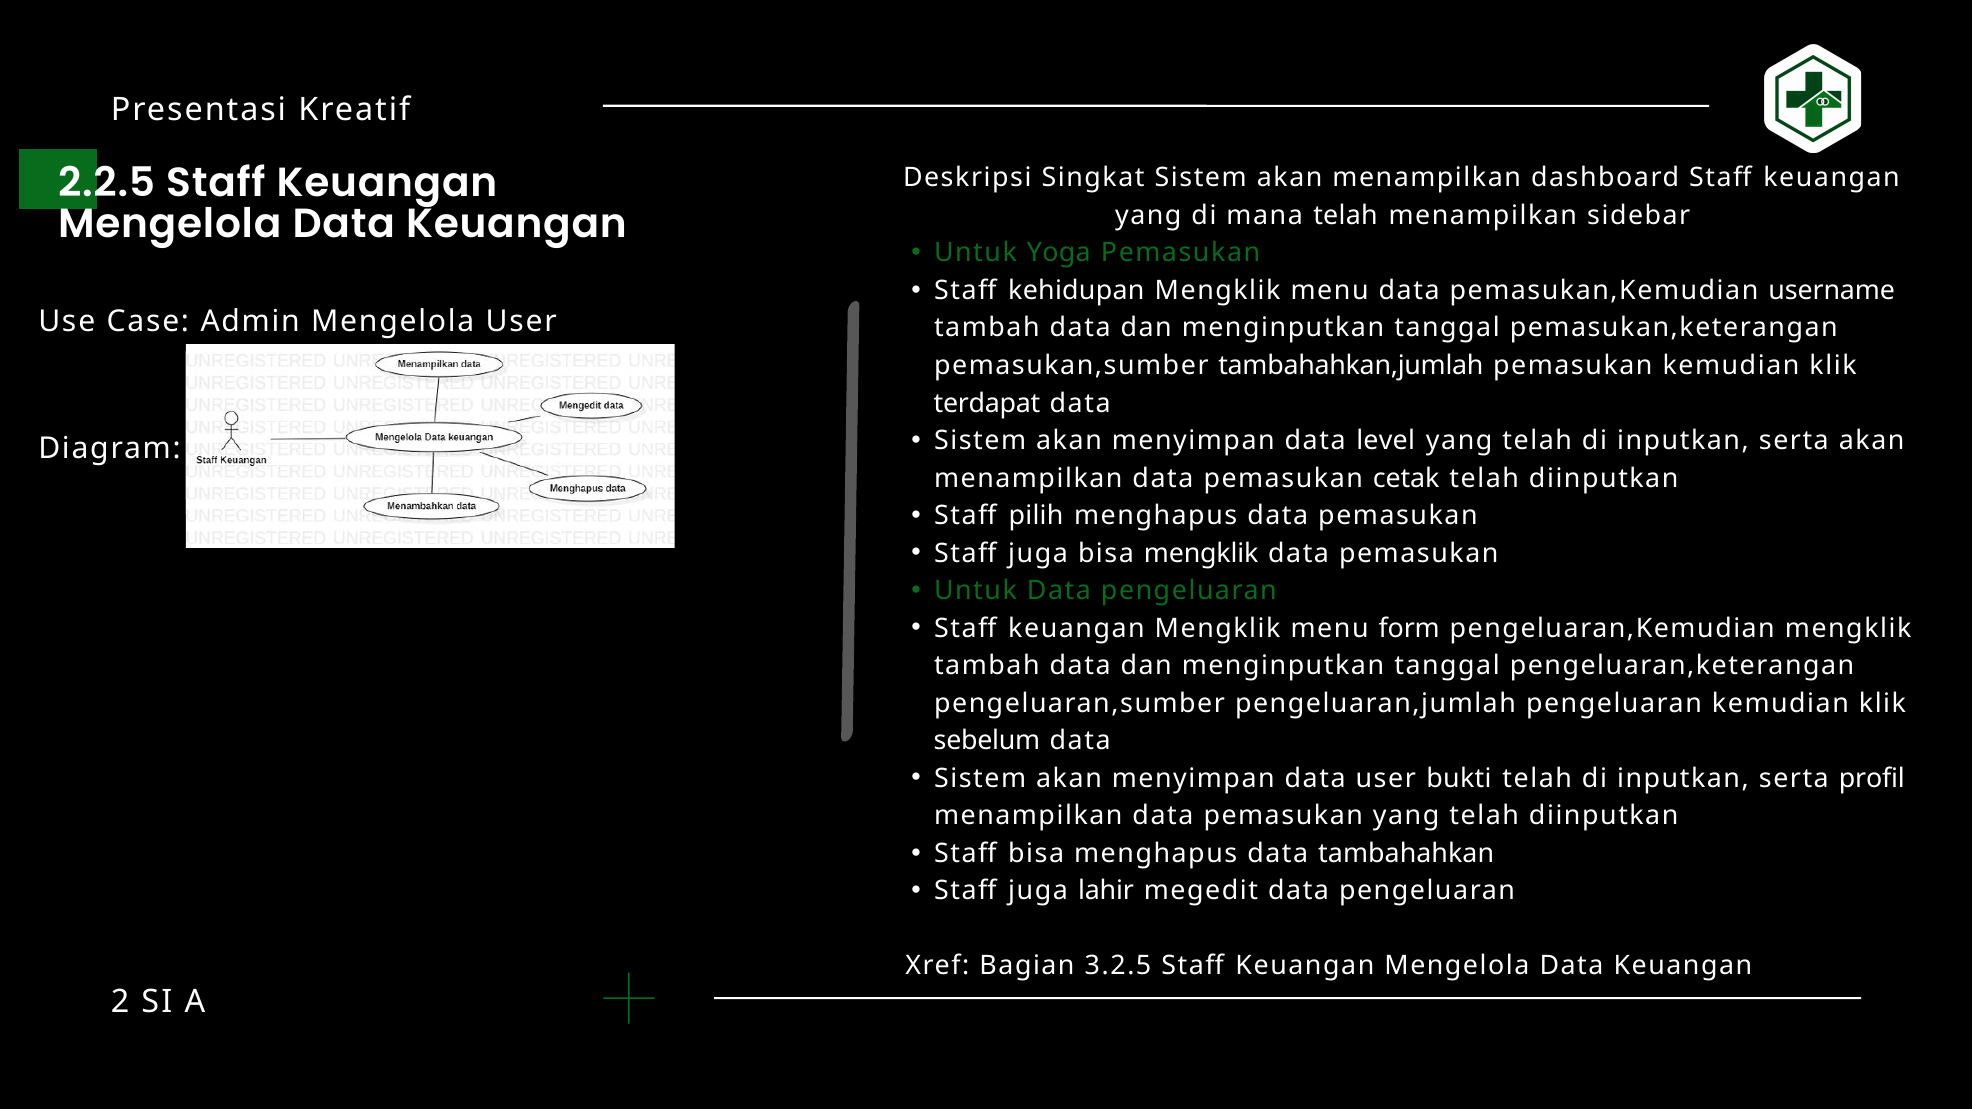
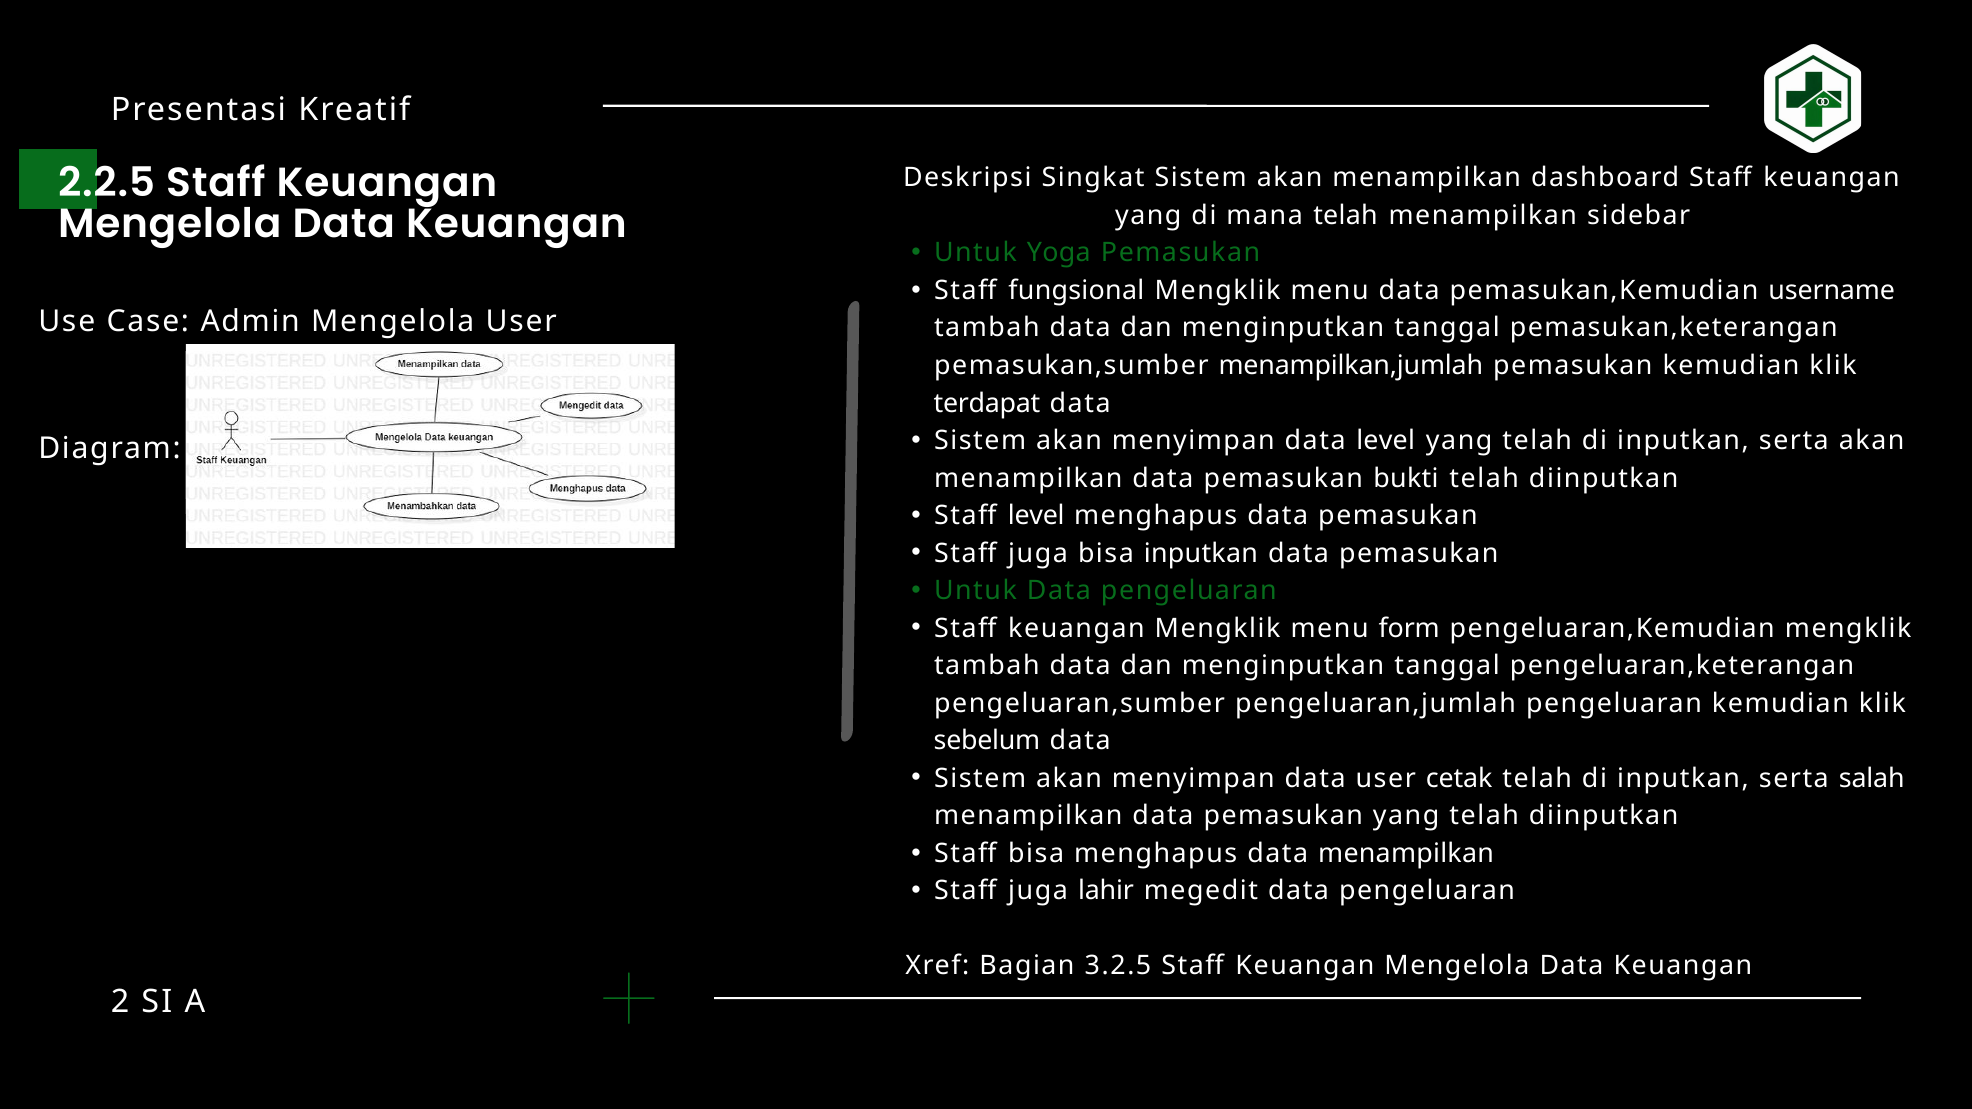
kehidupan: kehidupan -> fungsional
tambahahkan,jumlah: tambahahkan,jumlah -> menampilkan,jumlah
cetak: cetak -> bukti
Staff pilih: pilih -> level
bisa mengklik: mengklik -> inputkan
bukti: bukti -> cetak
profil: profil -> salah
data tambahahkan: tambahahkan -> menampilkan
